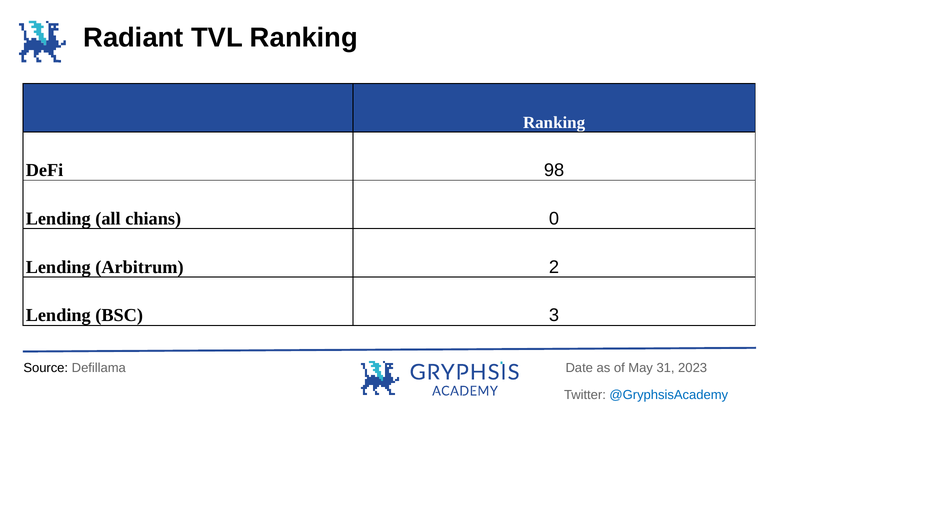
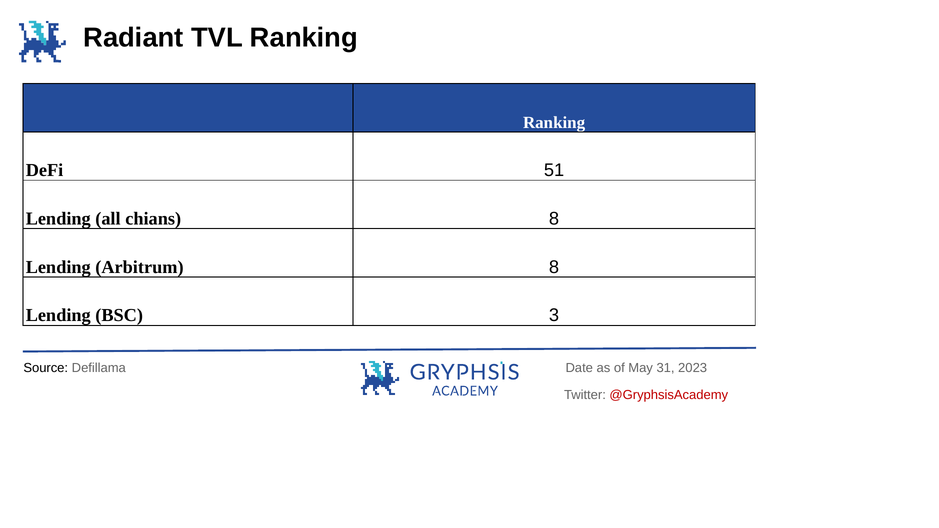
98: 98 -> 51
chians 0: 0 -> 8
Arbitrum 2: 2 -> 8
@GryphsisAcademy colour: blue -> red
